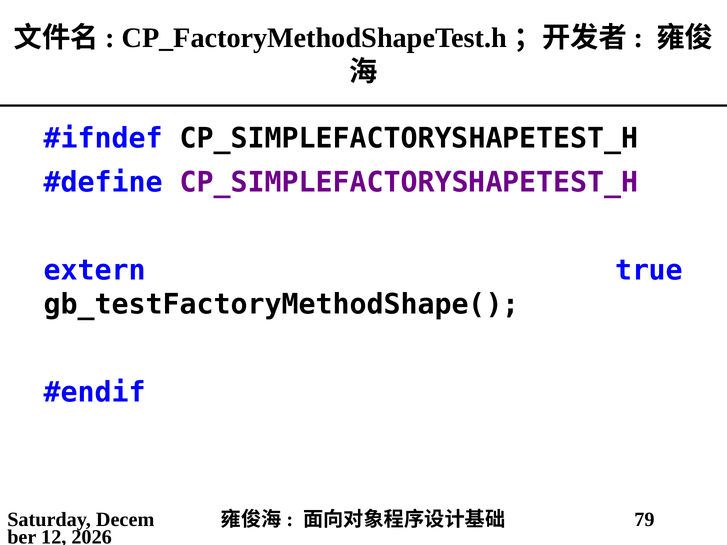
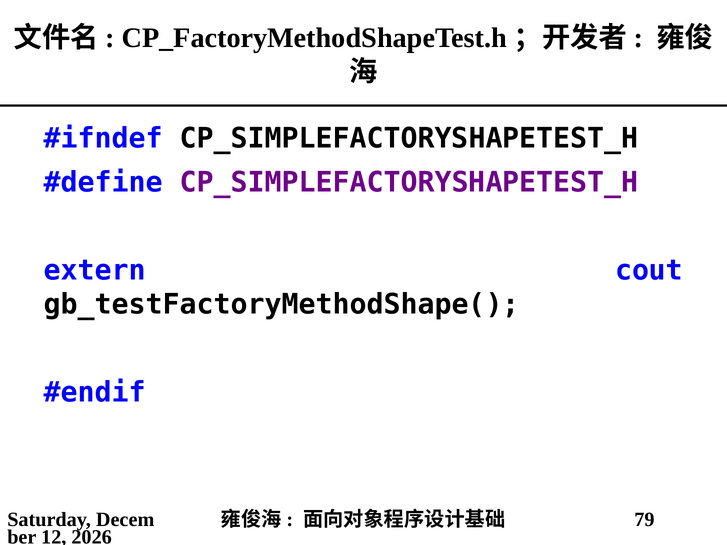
true: true -> cout
